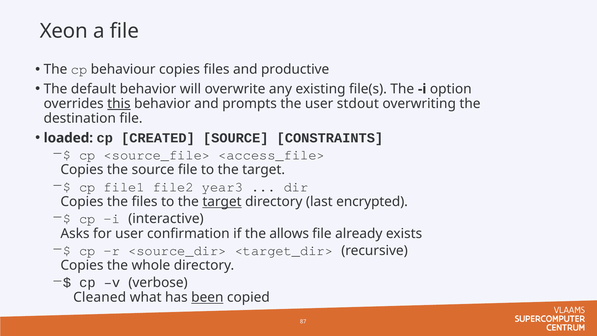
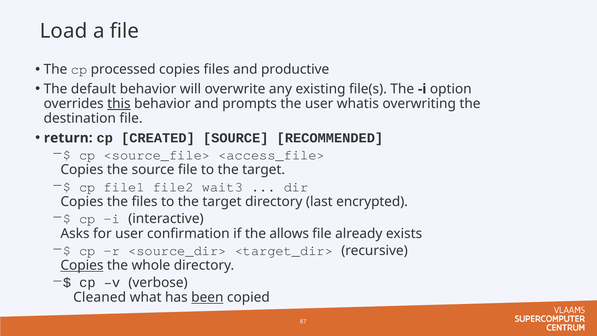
Xeon: Xeon -> Load
behaviour: behaviour -> processed
stdout: stdout -> whatis
loaded: loaded -> return
CONSTRAINTS: CONSTRAINTS -> RECOMMENDED
year3: year3 -> wait3
target at (222, 202) underline: present -> none
Copies at (82, 265) underline: none -> present
